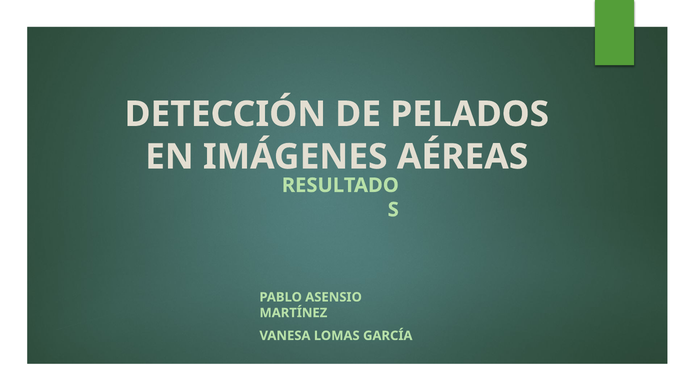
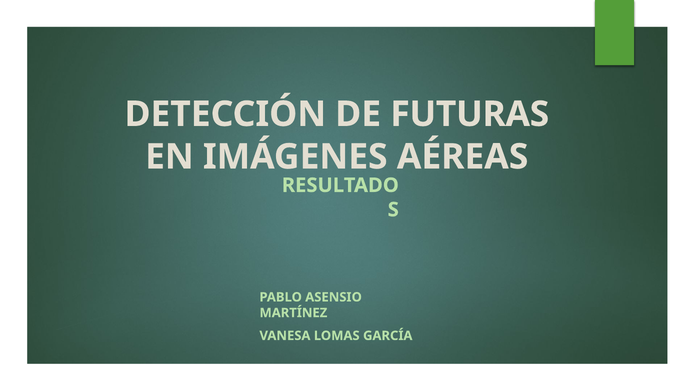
PELADOS: PELADOS -> FUTURAS
